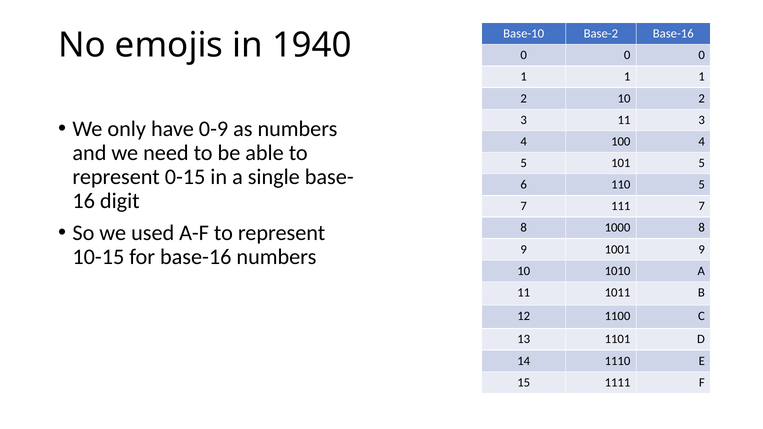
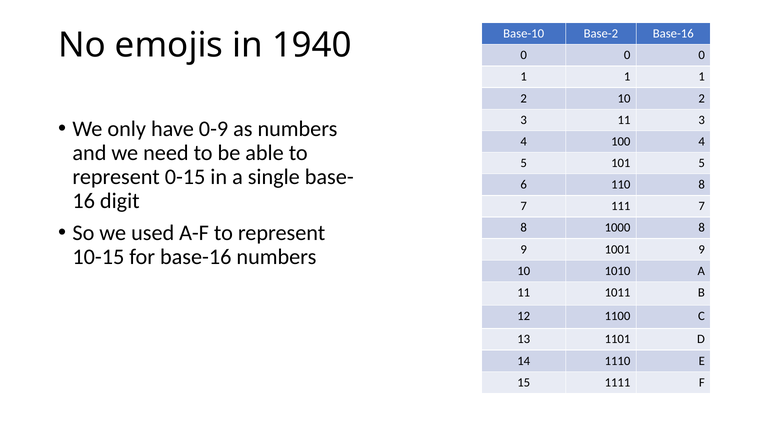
110 5: 5 -> 8
